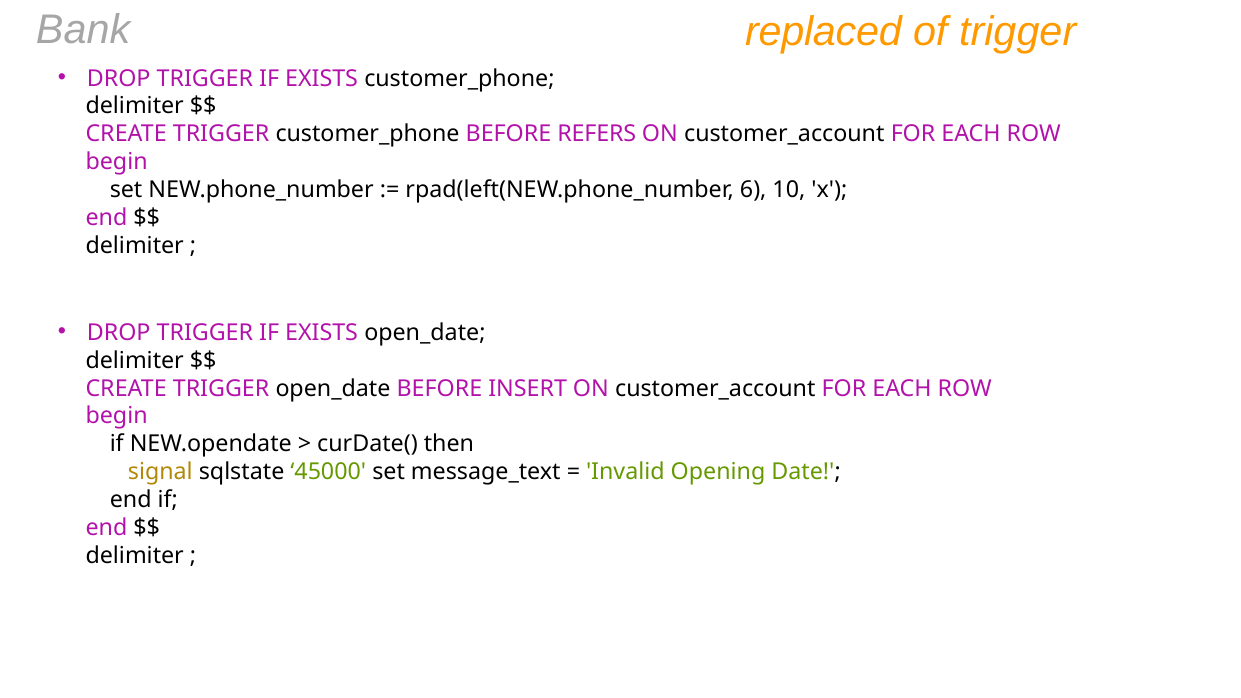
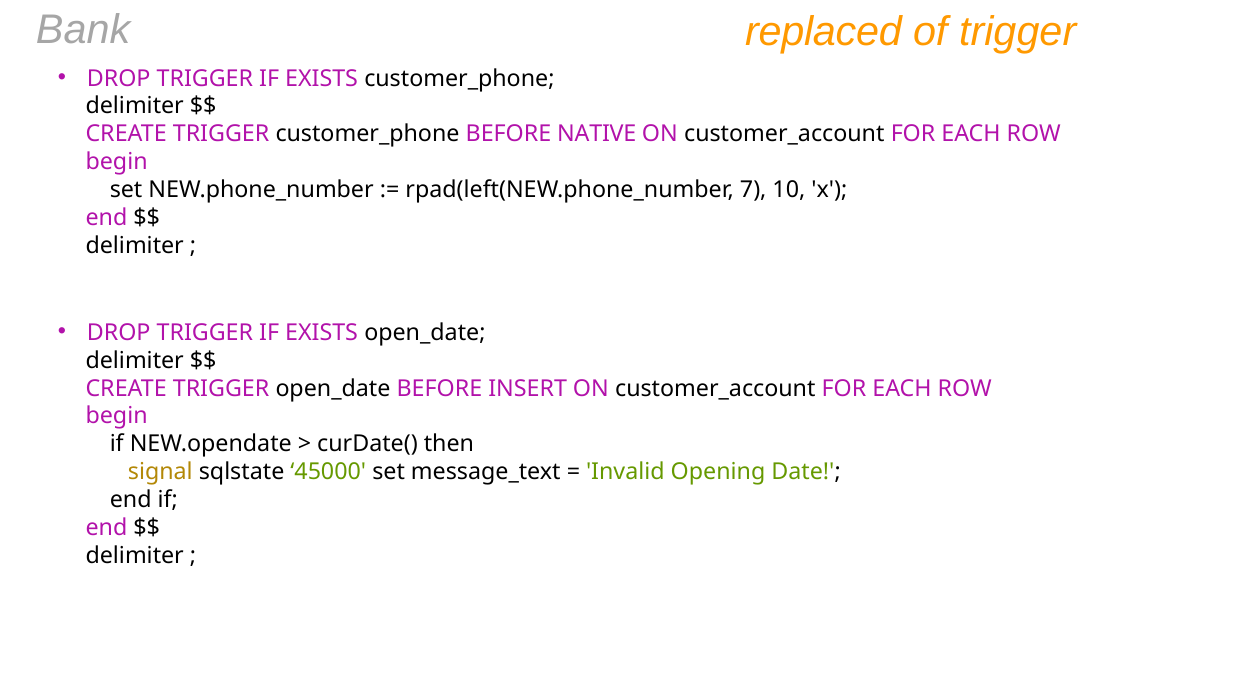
REFERS: REFERS -> NATIVE
6: 6 -> 7
